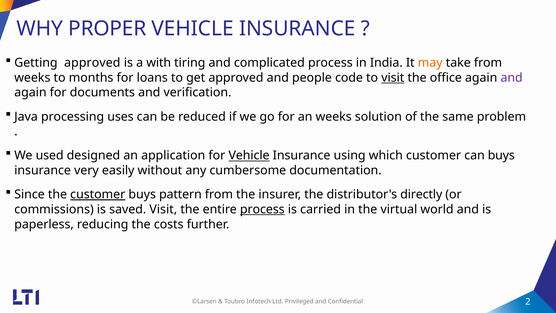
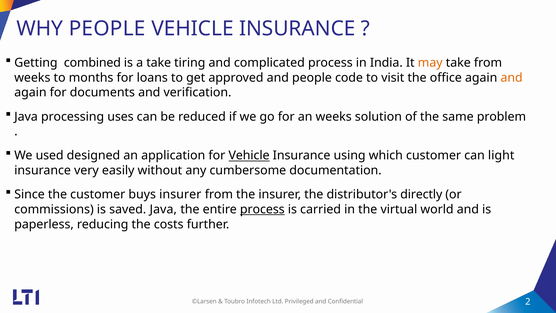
WHY PROPER: PROPER -> PEOPLE
Getting approved: approved -> combined
a with: with -> take
visit at (393, 78) underline: present -> none
and at (512, 78) colour: purple -> orange
can buys: buys -> light
customer at (98, 194) underline: present -> none
buys pattern: pattern -> insurer
saved Visit: Visit -> Java
